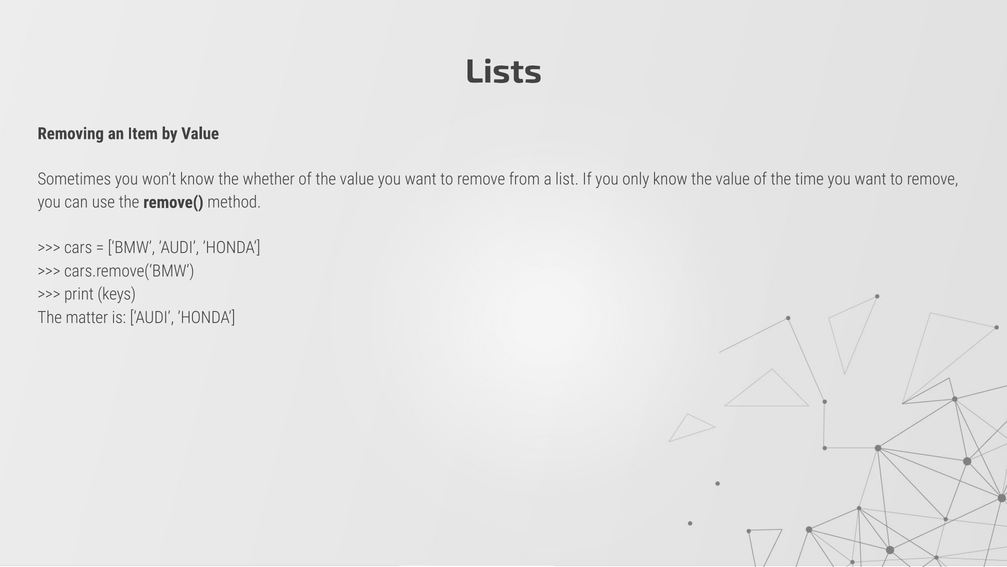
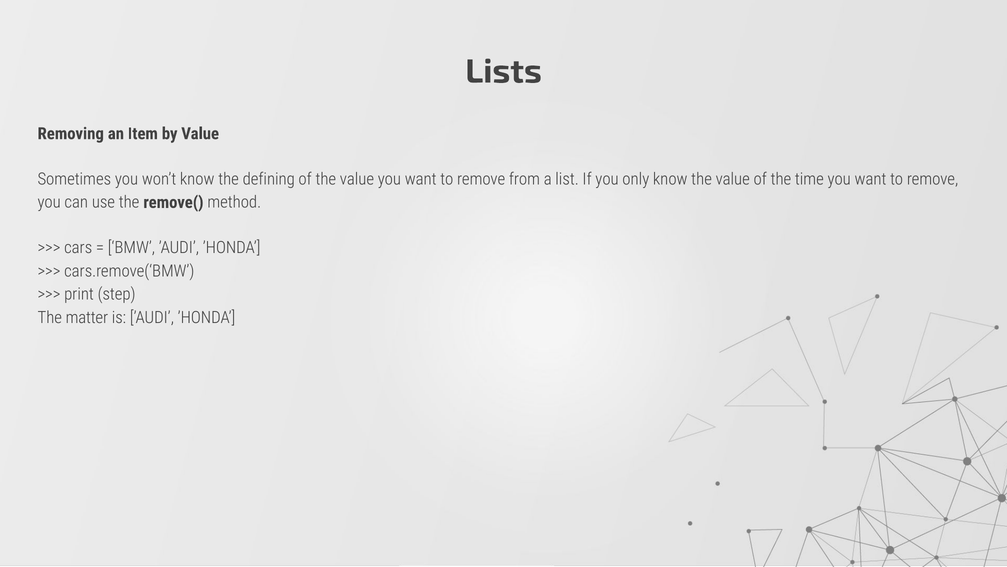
whether: whether -> defining
keys: keys -> step
